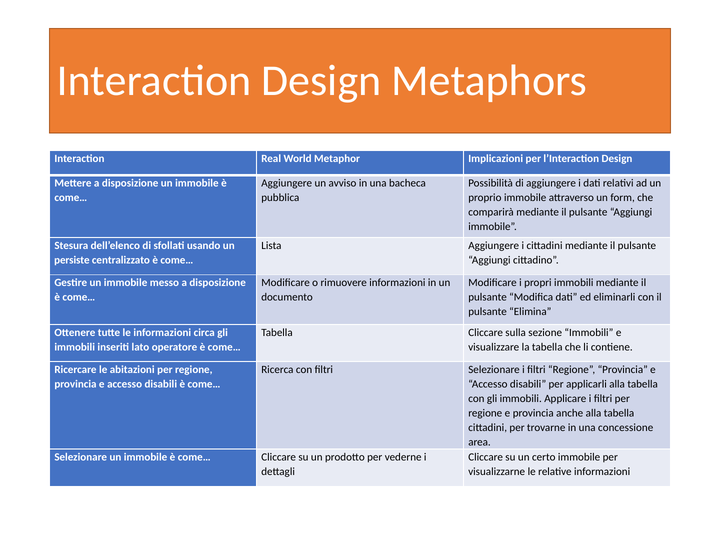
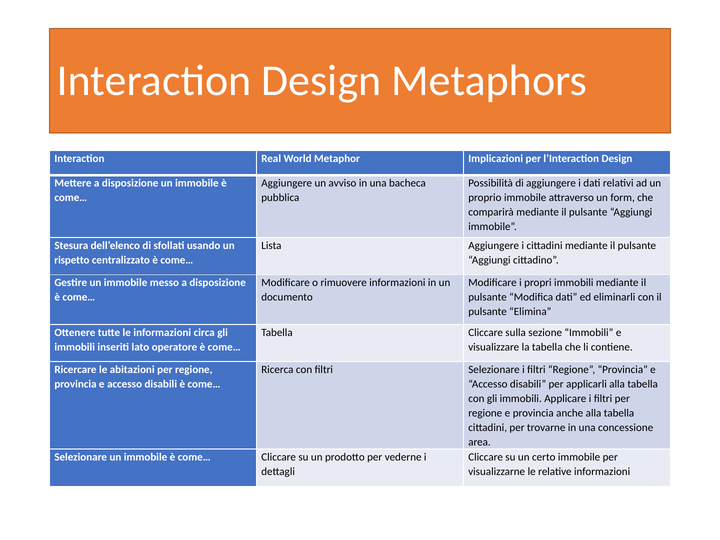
persiste: persiste -> rispetto
